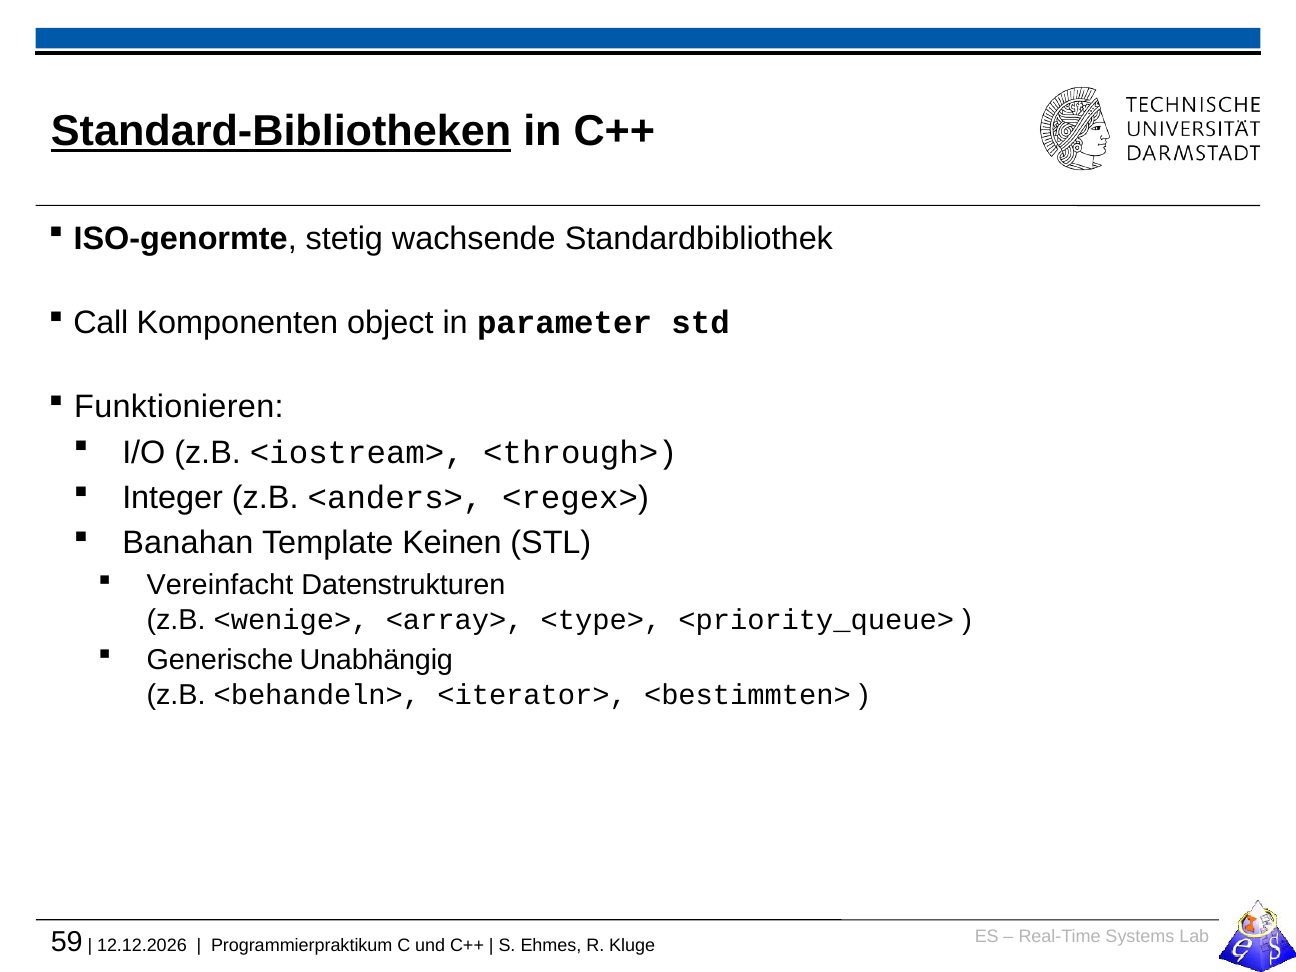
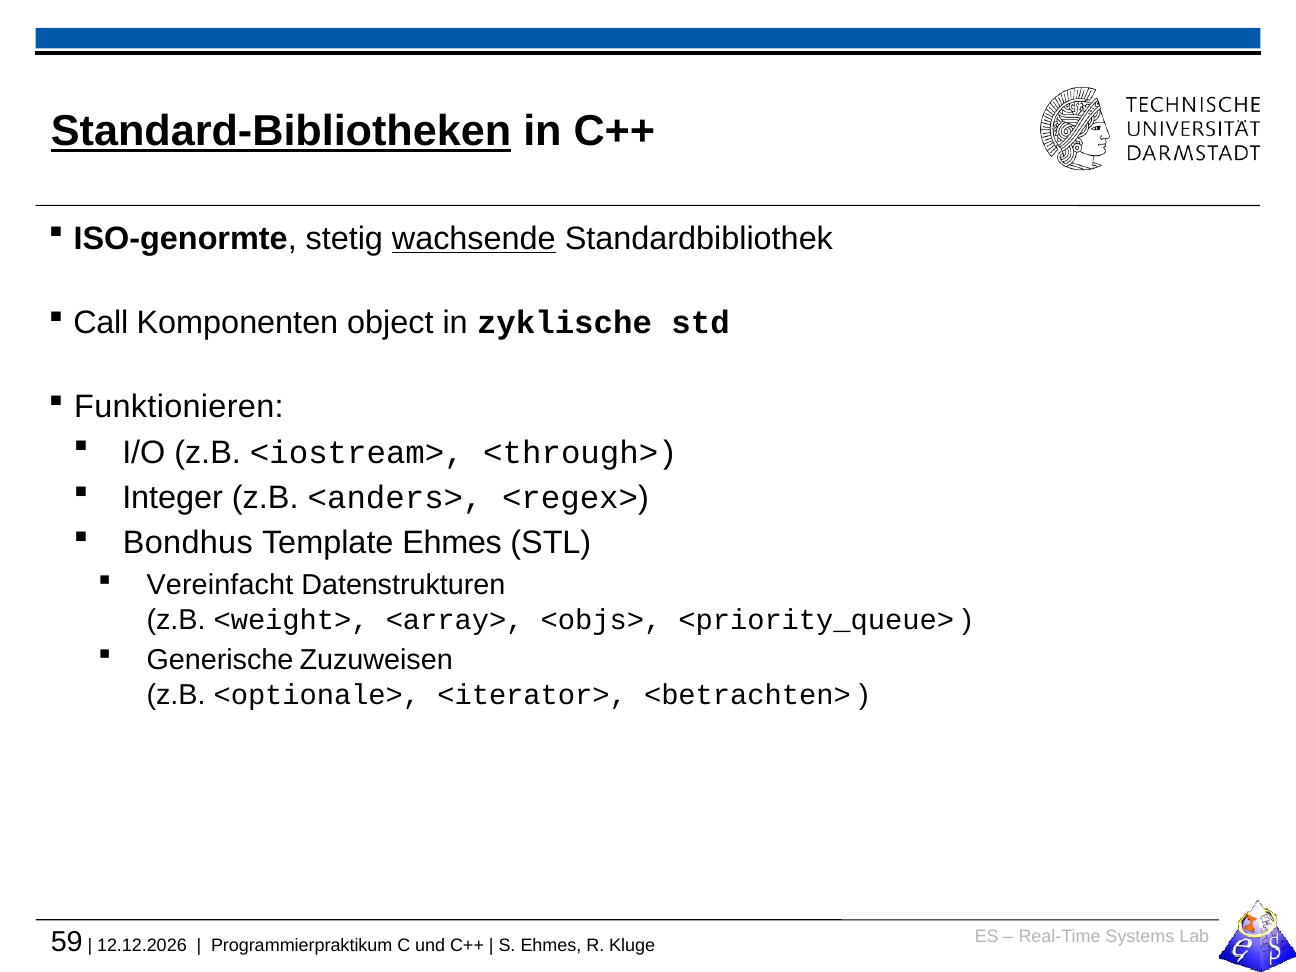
wachsende underline: none -> present
parameter: parameter -> zyklische
Banahan: Banahan -> Bondhus
Template Keinen: Keinen -> Ehmes
<wenige>: <wenige> -> <weight>
<type>: <type> -> <objs>
Unabhängig: Unabhängig -> Zuzuweisen
<behandeln>: <behandeln> -> <optionale>
<bestimmten>: <bestimmten> -> <betrachten>
